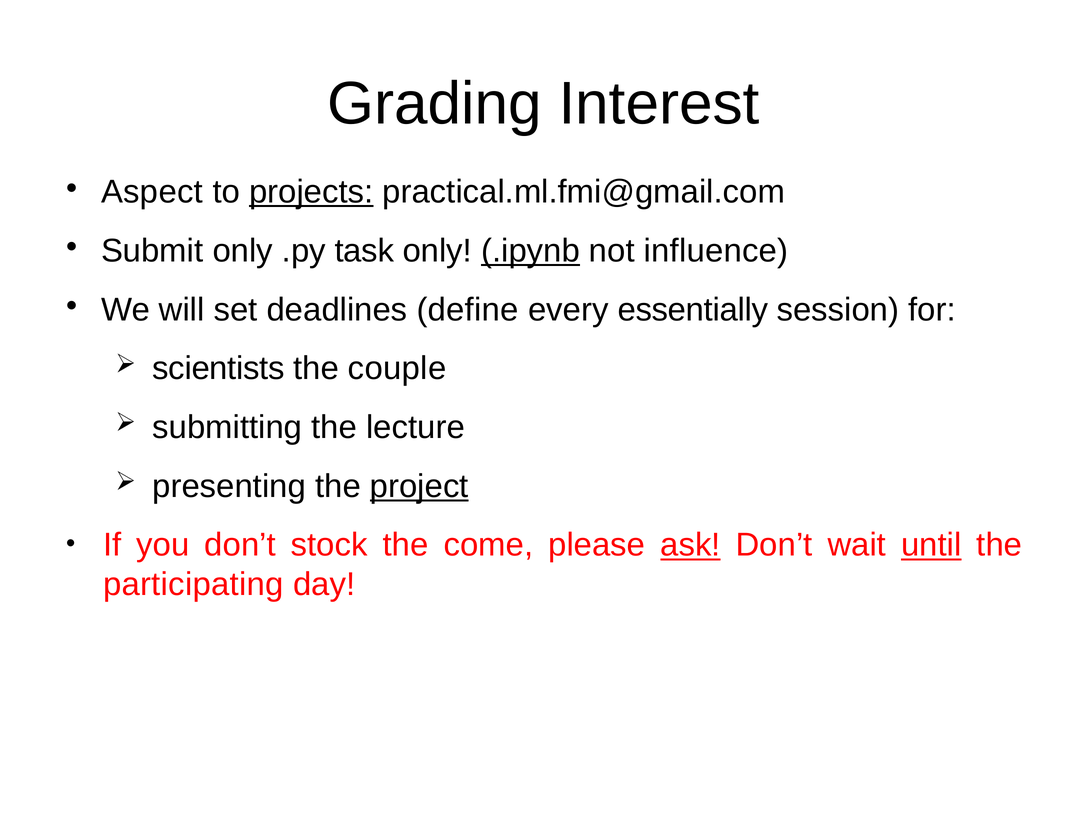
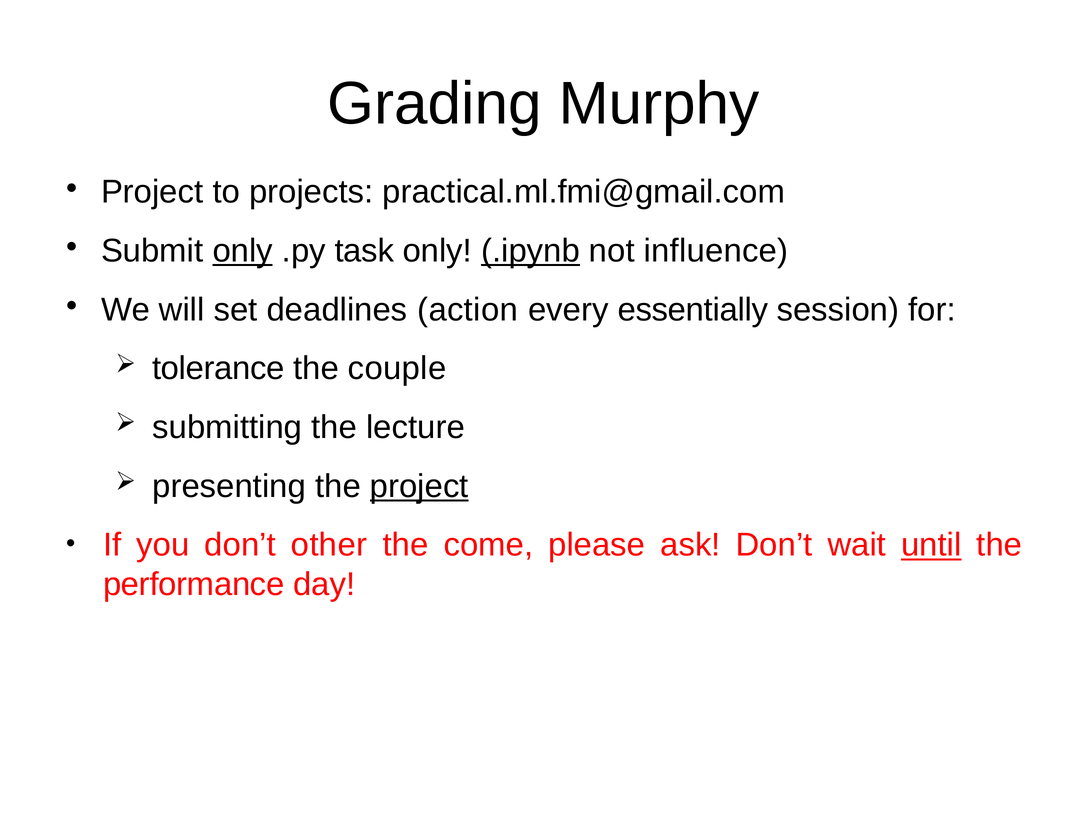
Interest: Interest -> Murphy
Aspect at (152, 192): Aspect -> Project
projects underline: present -> none
only at (243, 251) underline: none -> present
define: define -> action
scientists: scientists -> tolerance
stock: stock -> other
ask underline: present -> none
participating: participating -> performance
